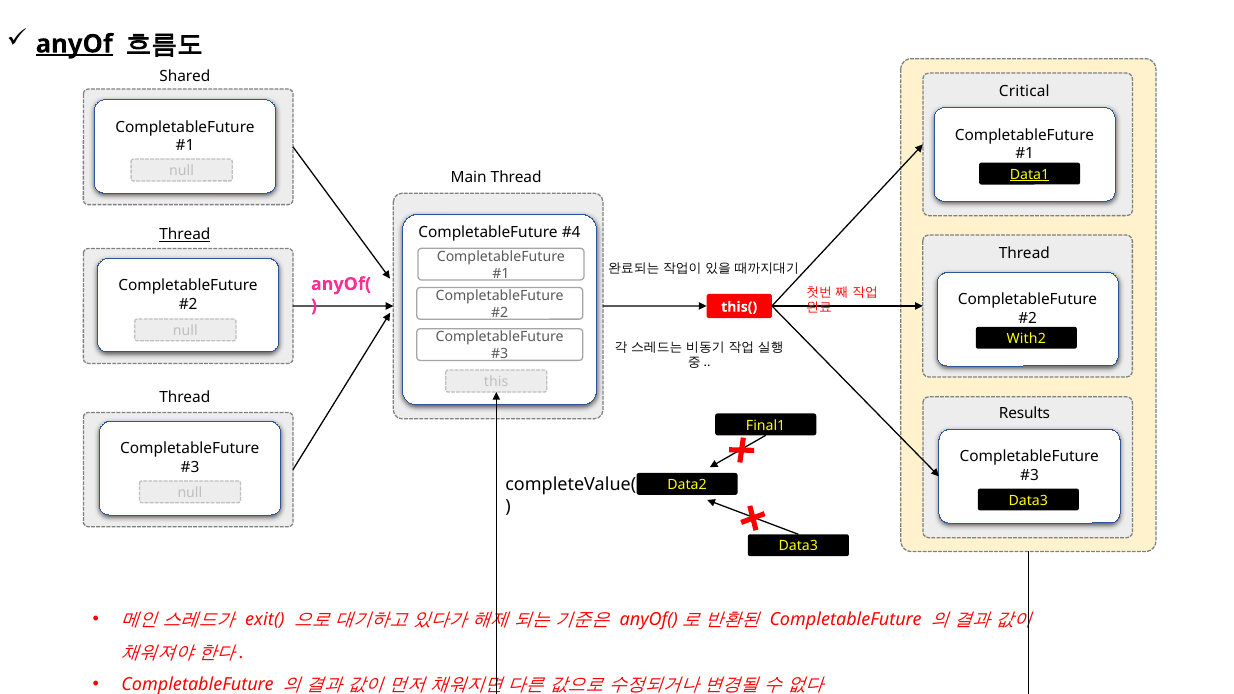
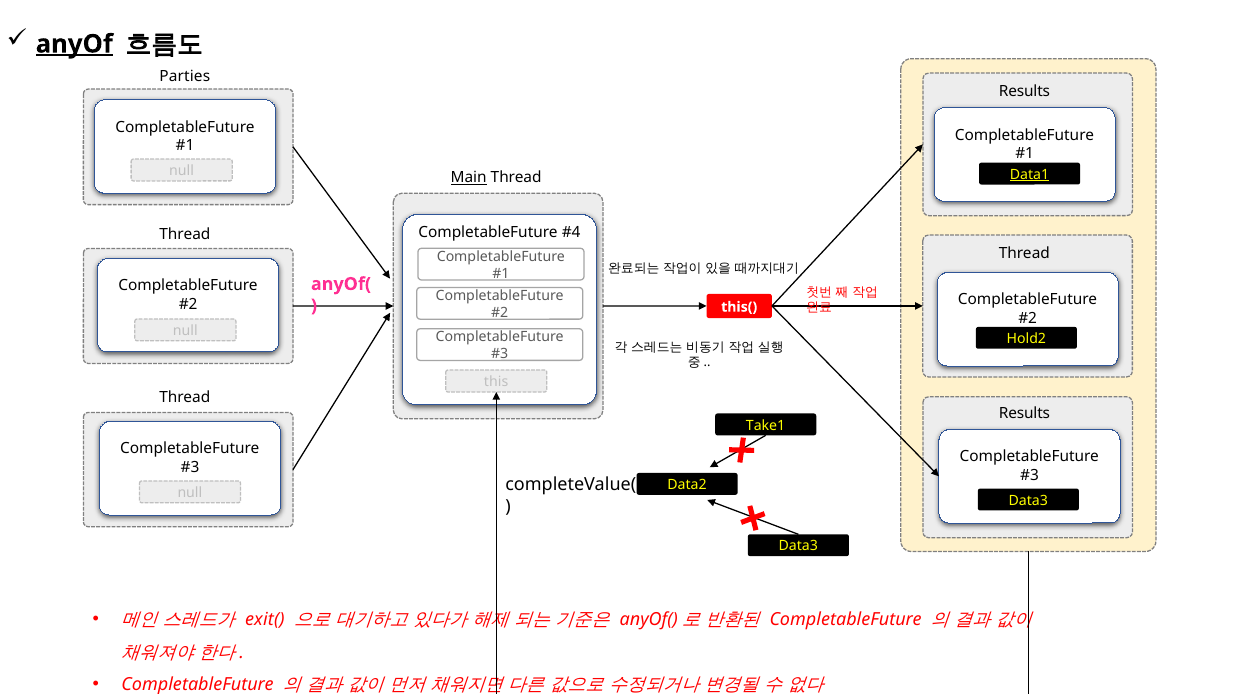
Shared: Shared -> Parties
Critical at (1024, 92): Critical -> Results
Main underline: none -> present
Thread at (185, 235) underline: present -> none
With2: With2 -> Hold2
Final1: Final1 -> Take1
